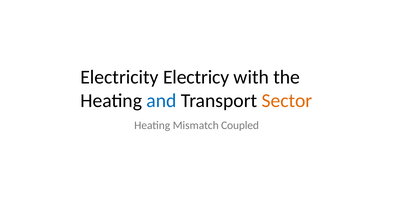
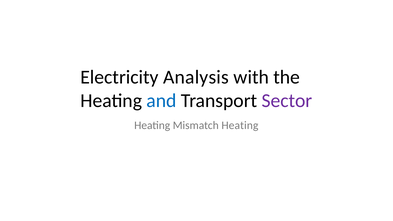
Electricy: Electricy -> Analysis
Sector colour: orange -> purple
Mismatch Coupled: Coupled -> Heating
